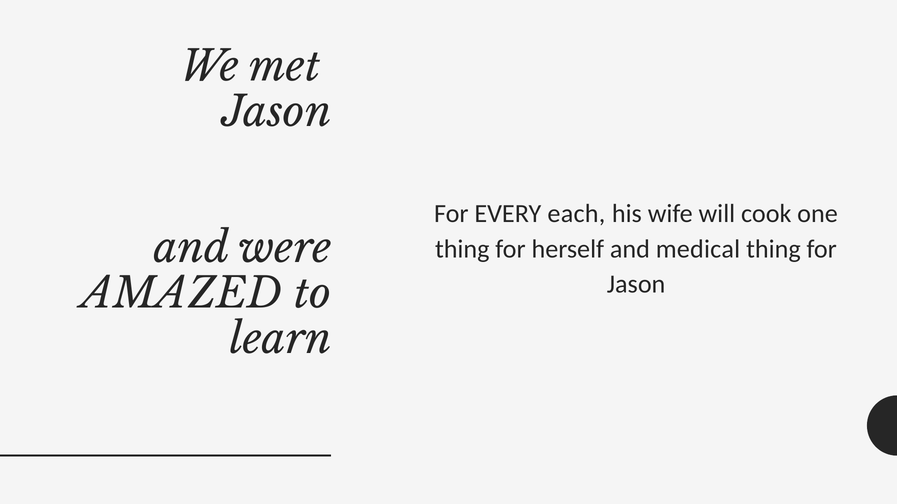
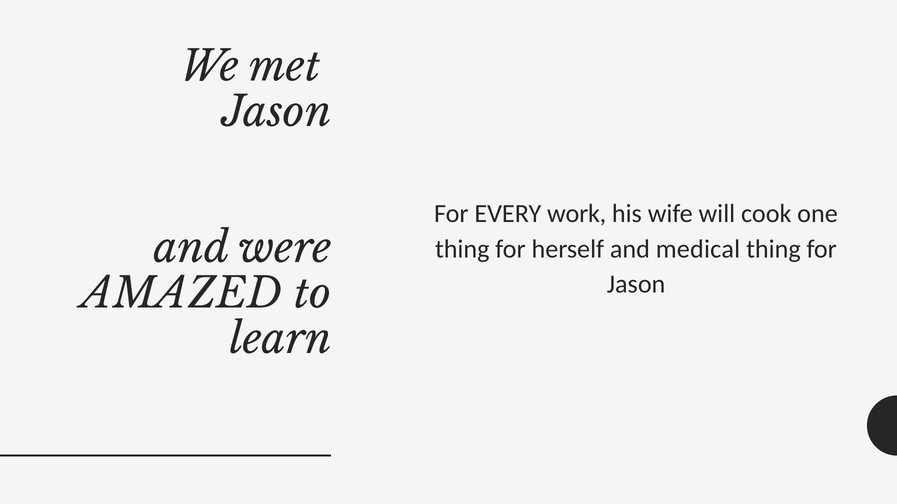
each: each -> work
